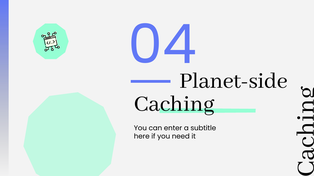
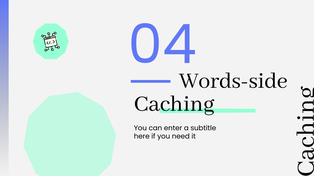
Planet-side: Planet-side -> Words-side
